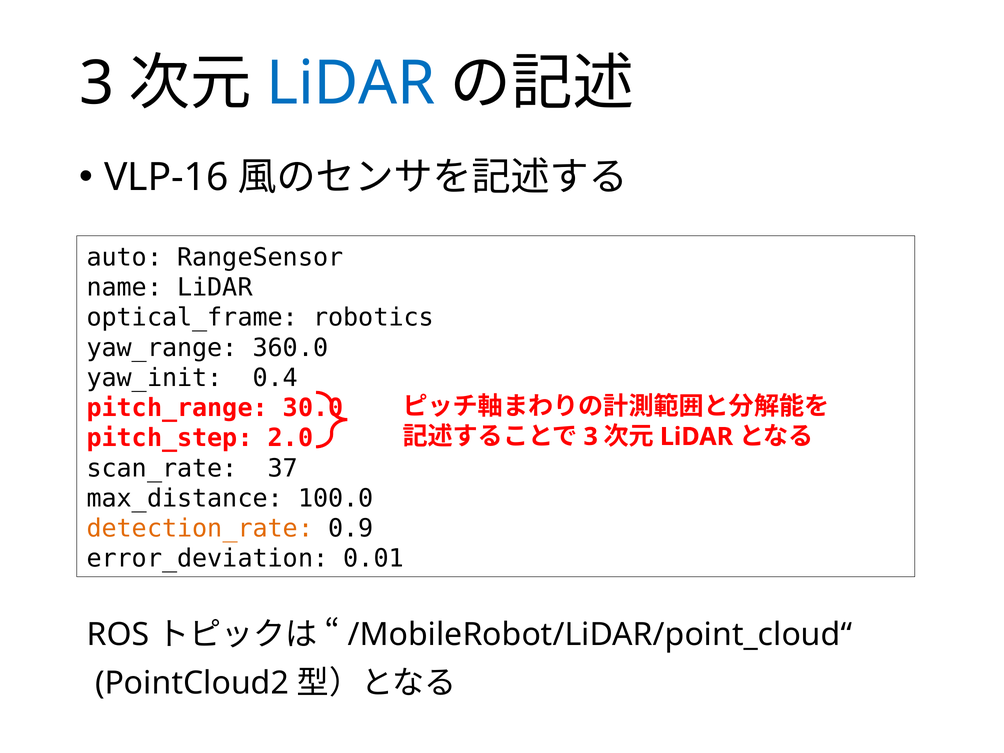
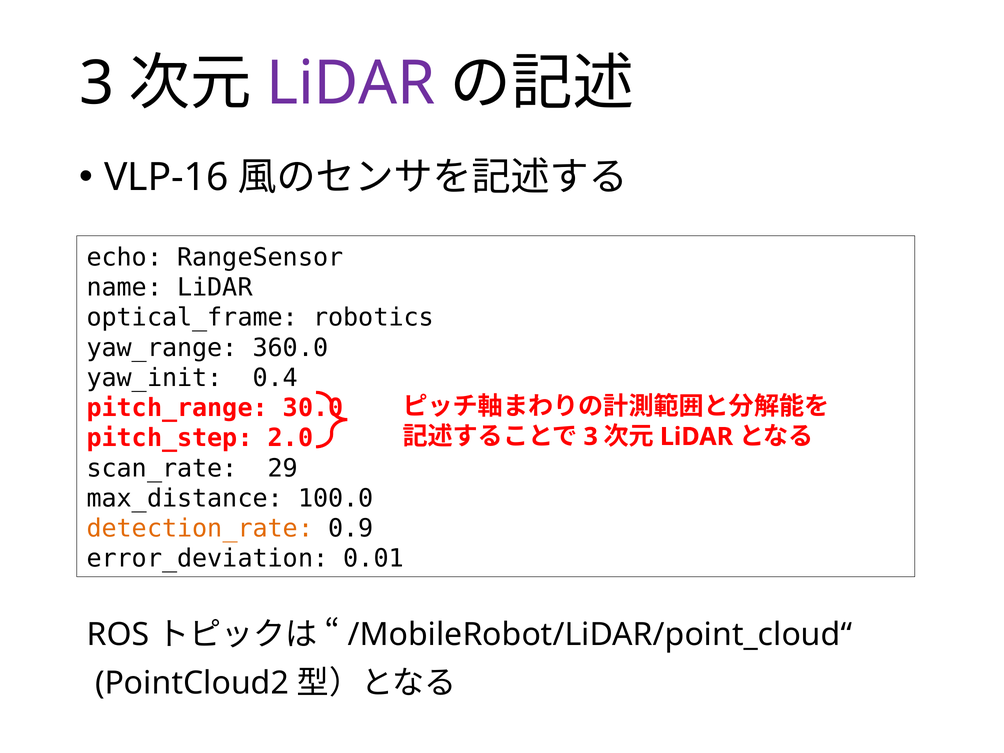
LiDAR at (351, 83) colour: blue -> purple
auto: auto -> echo
37: 37 -> 29
